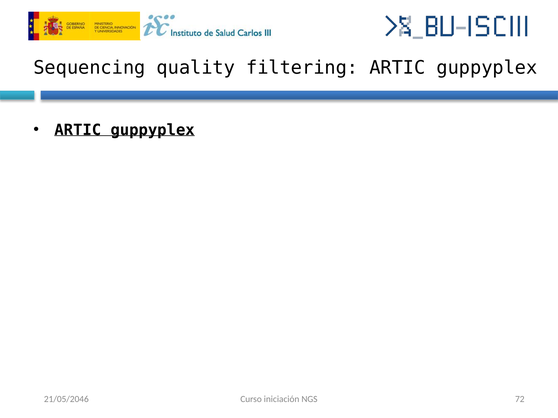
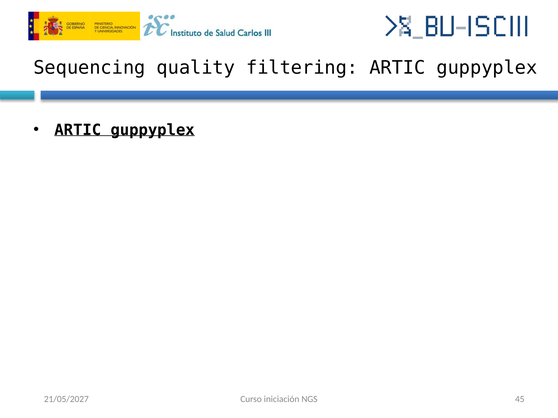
72: 72 -> 45
21/05/2046: 21/05/2046 -> 21/05/2027
